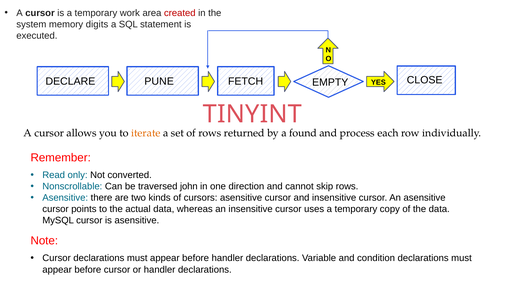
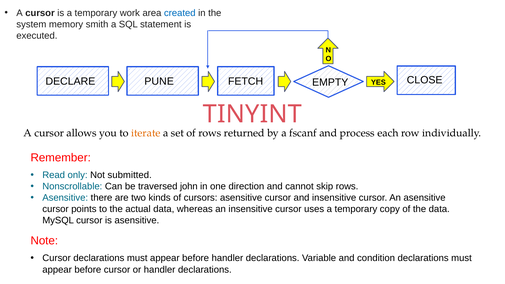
created colour: red -> blue
digits: digits -> smith
found: found -> fscanf
converted: converted -> submitted
